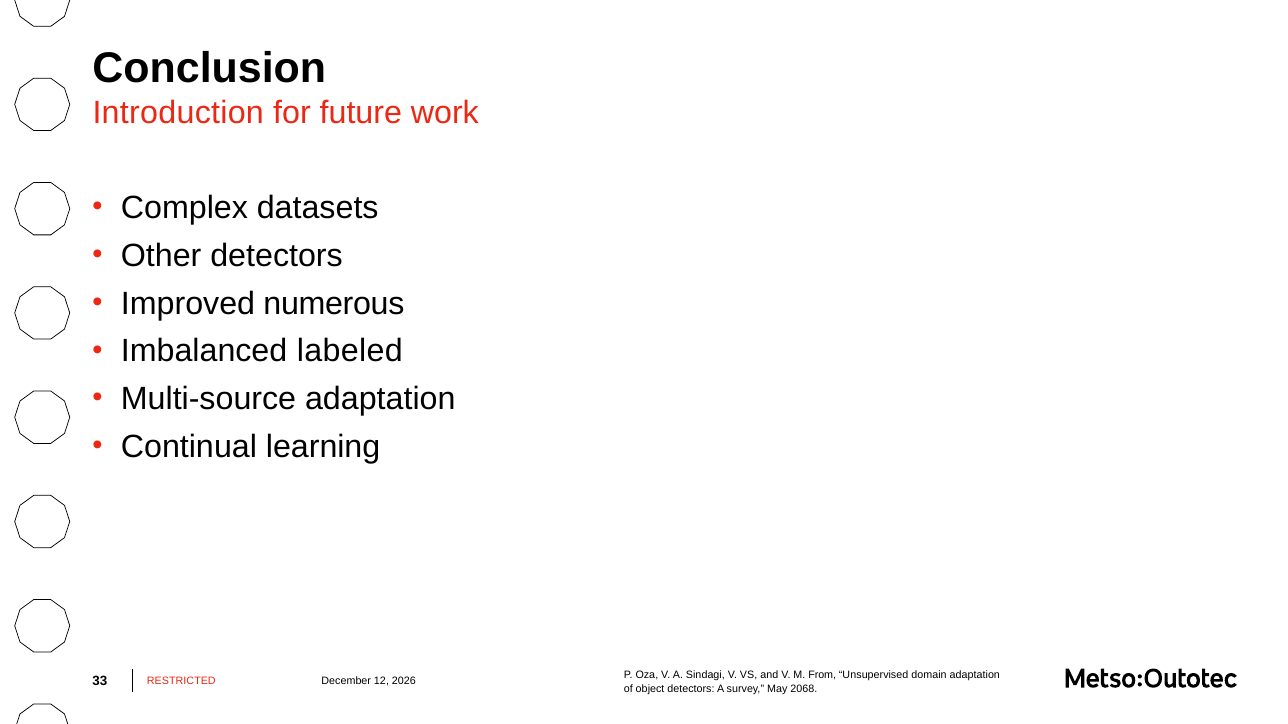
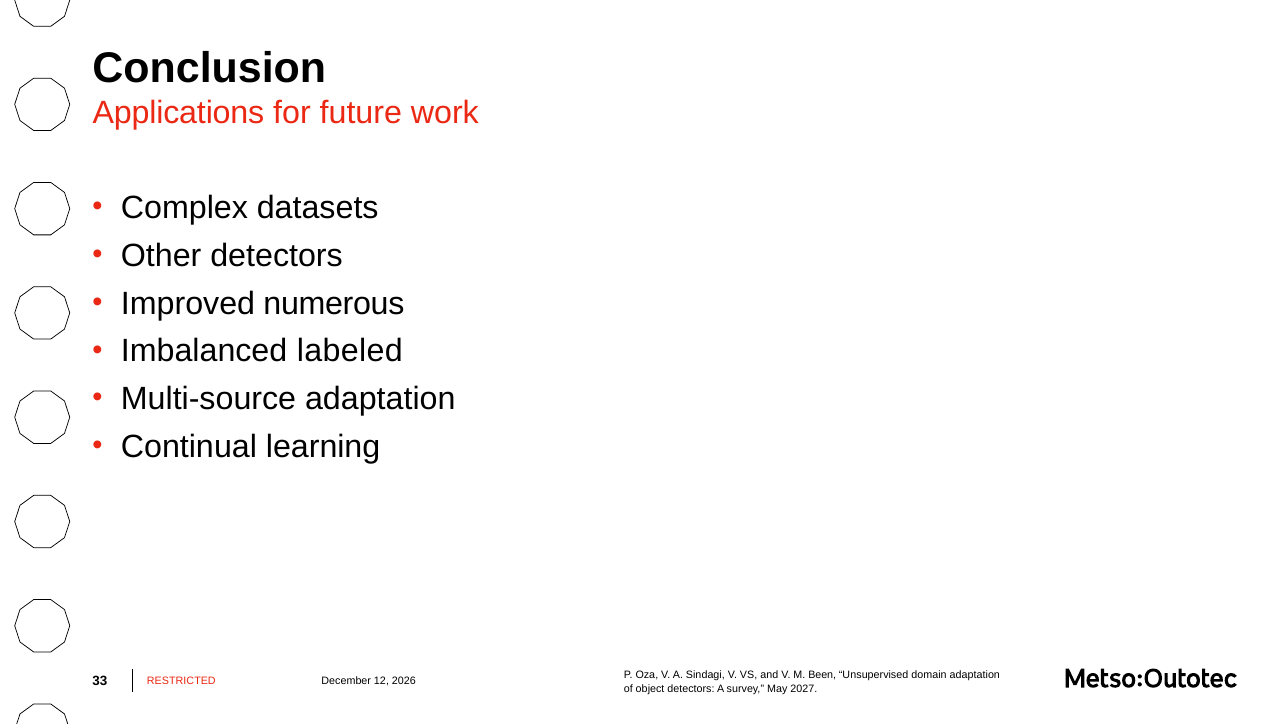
Introduction: Introduction -> Applications
From: From -> Been
2068: 2068 -> 2027
